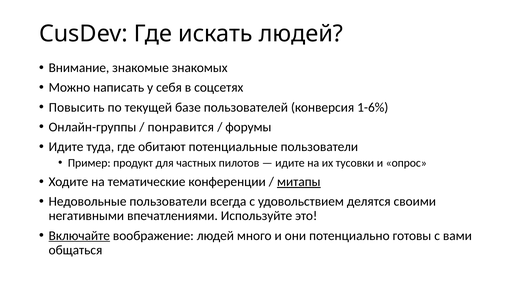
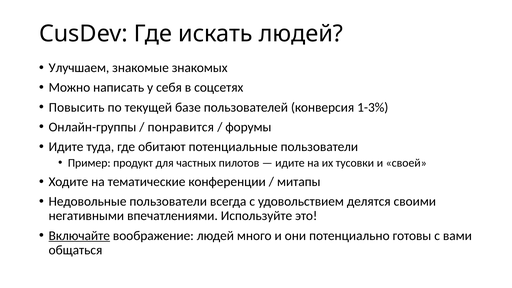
Внимание: Внимание -> Улучшаем
1-6%: 1-6% -> 1-3%
опрос: опрос -> своей
митапы underline: present -> none
